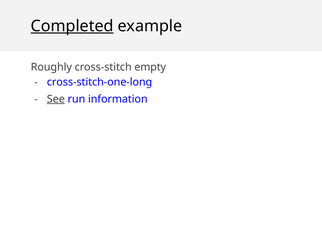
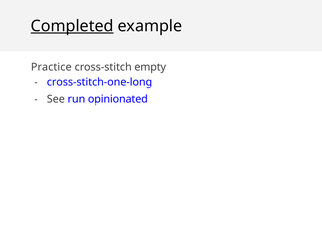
Roughly: Roughly -> Practice
See underline: present -> none
information: information -> opinionated
